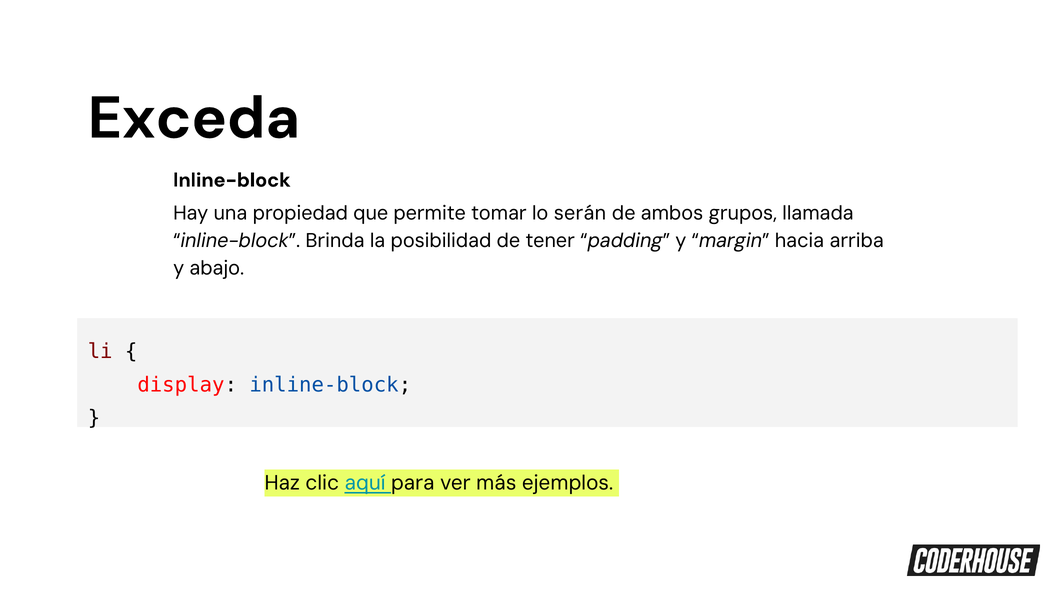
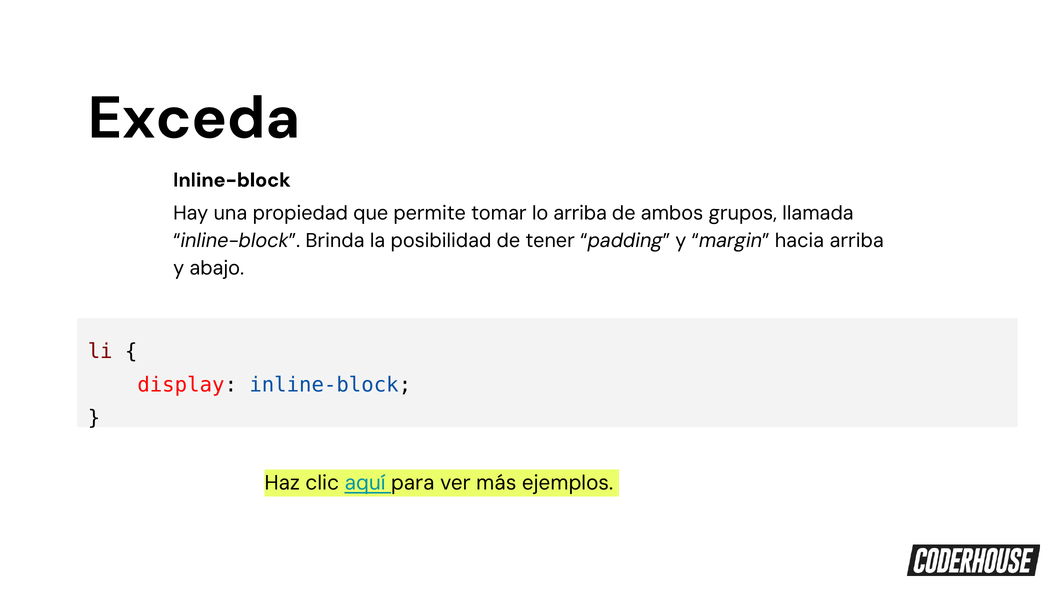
lo serán: serán -> arriba
